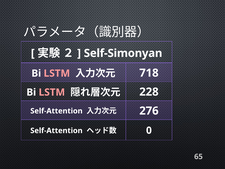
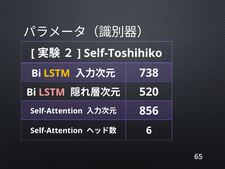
Self-Simonyan: Self-Simonyan -> Self-Toshihiko
LSTM at (57, 73) colour: pink -> yellow
718: 718 -> 738
228: 228 -> 520
276: 276 -> 856
0: 0 -> 6
